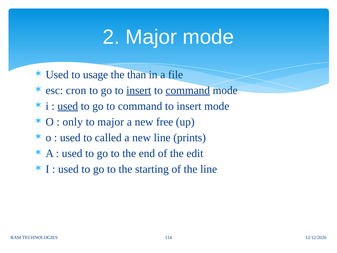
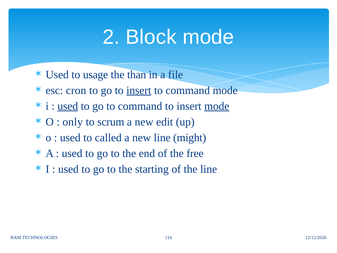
2 Major: Major -> Block
command at (188, 90) underline: present -> none
mode at (217, 106) underline: none -> present
to major: major -> scrum
free: free -> edit
prints: prints -> might
edit: edit -> free
